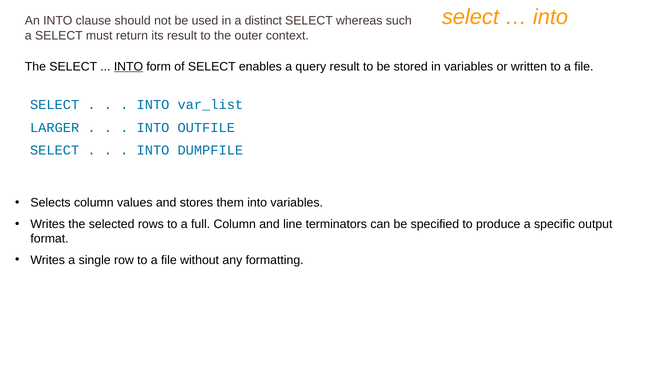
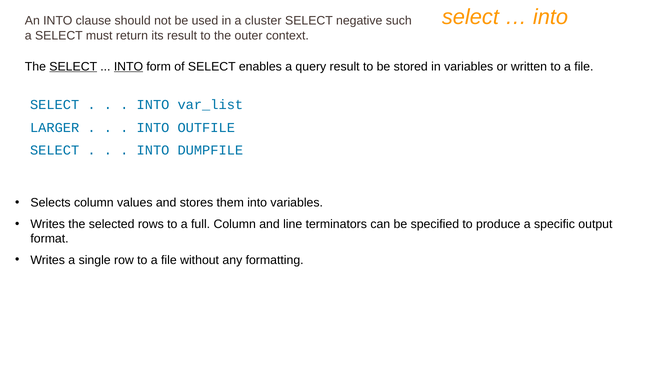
distinct: distinct -> cluster
whereas: whereas -> negative
SELECT at (73, 67) underline: none -> present
